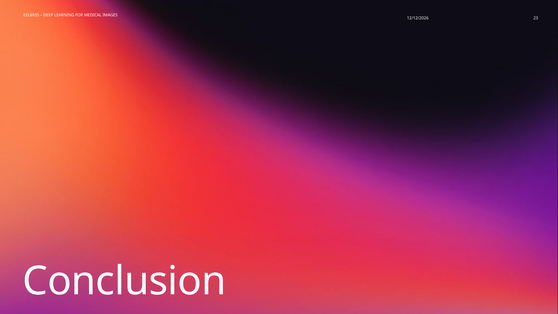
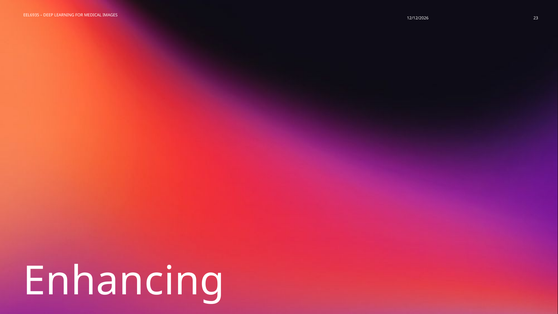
Conclusion: Conclusion -> Enhancing
